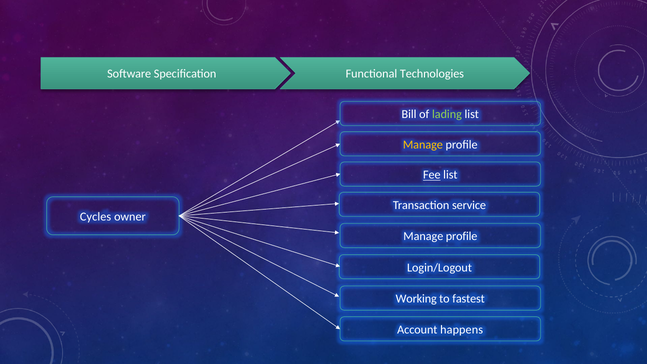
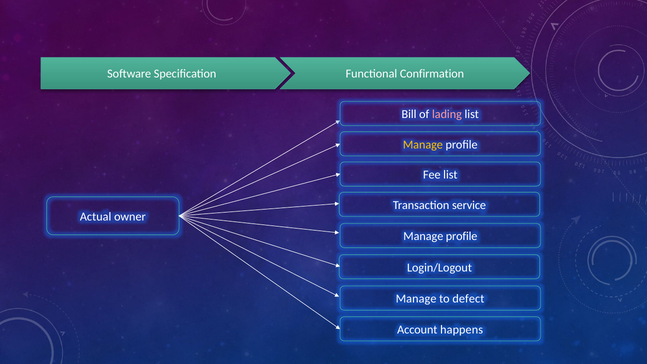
Technologies: Technologies -> Confirmation
lading colour: light green -> pink
Fee underline: present -> none
Cycles: Cycles -> Actual
Working at (416, 299): Working -> Manage
fastest: fastest -> defect
